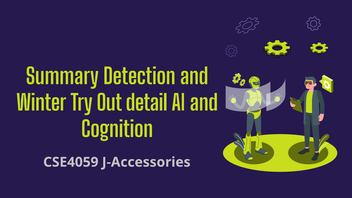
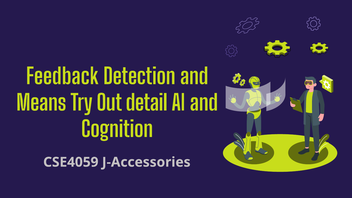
Summary: Summary -> Feedback
Winter: Winter -> Means
